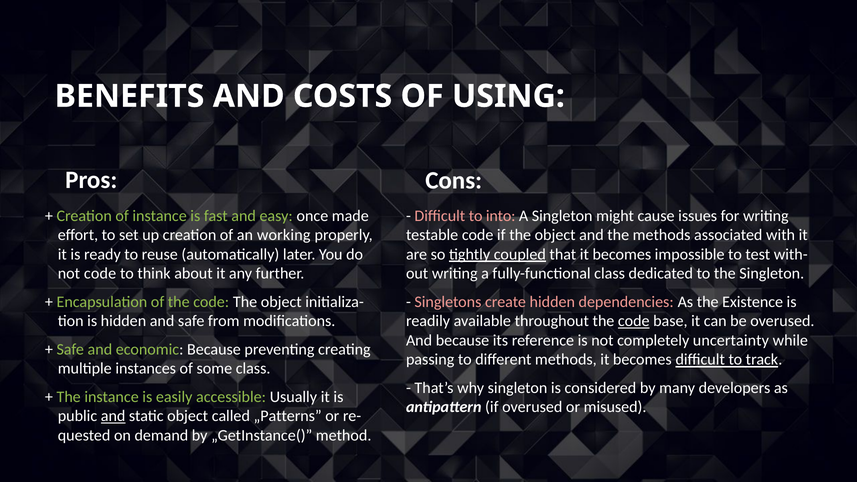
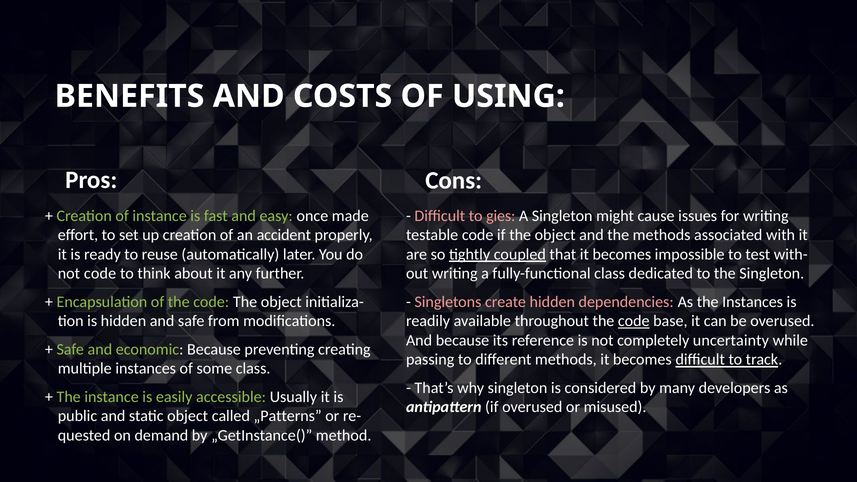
into: into -> gies
working: working -> accident
the Existence: Existence -> Instances
and at (113, 416) underline: present -> none
